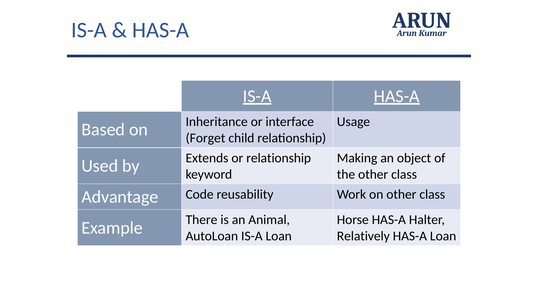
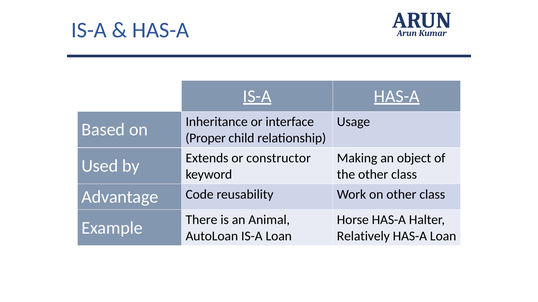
Forget: Forget -> Proper
or relationship: relationship -> constructor
